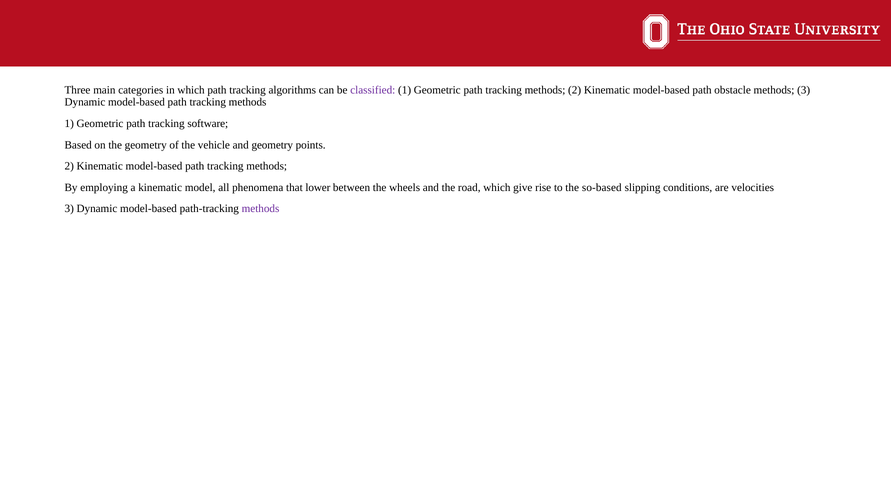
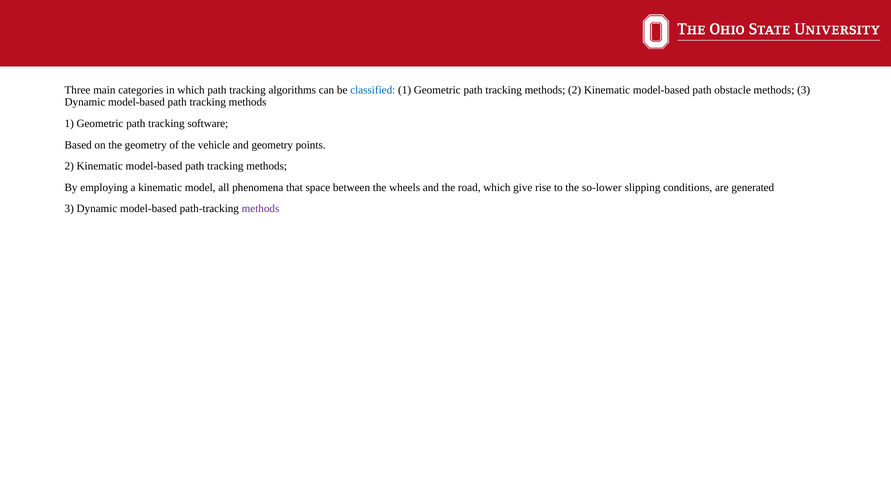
classified colour: purple -> blue
lower: lower -> space
so-based: so-based -> so-lower
velocities: velocities -> generated
